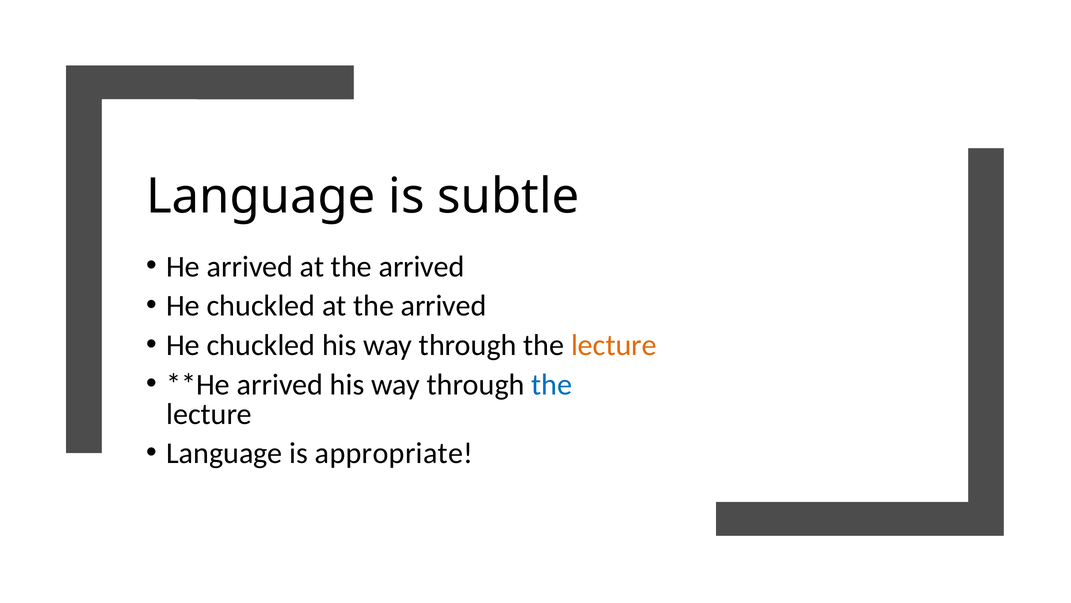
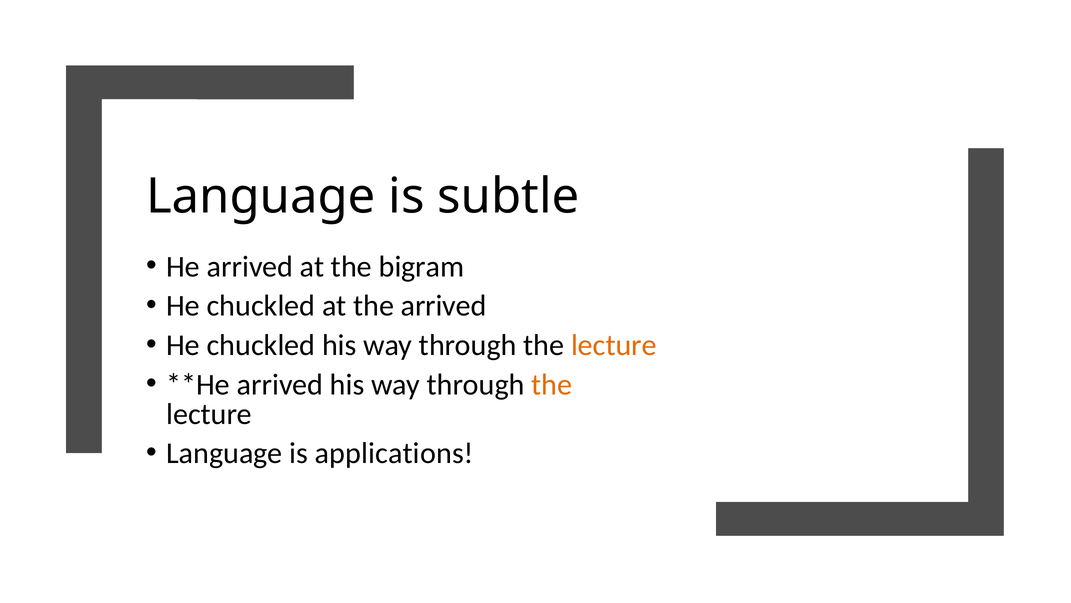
arrived at (422, 266): arrived -> bigram
the at (552, 384) colour: blue -> orange
appropriate: appropriate -> applications
